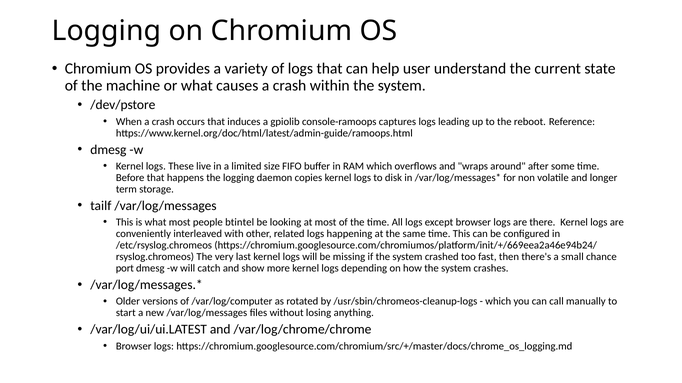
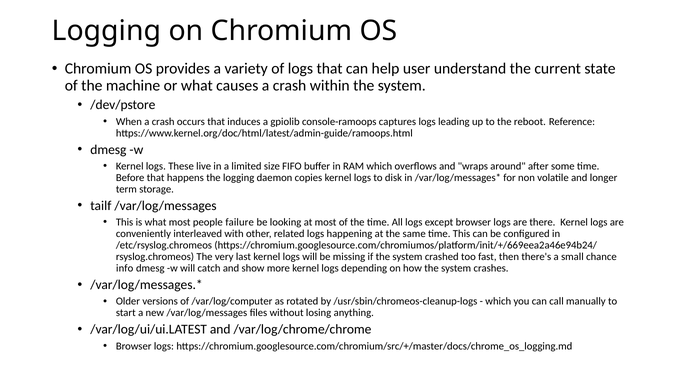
btintel: btintel -> failure
port: port -> info
